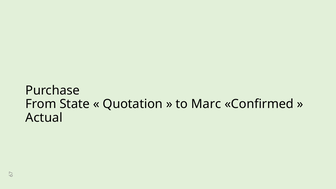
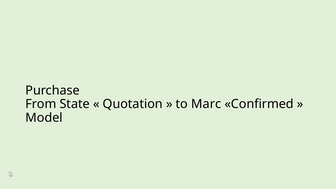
Actual: Actual -> Model
